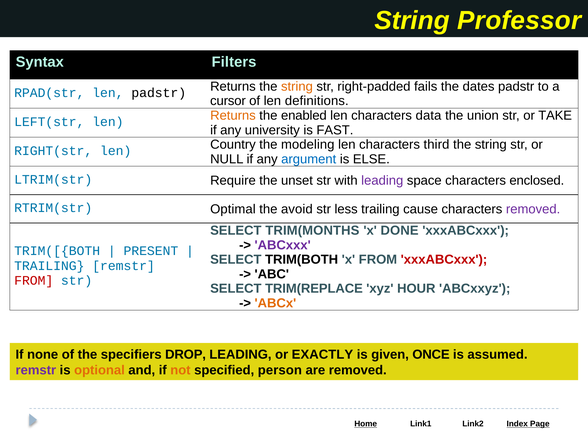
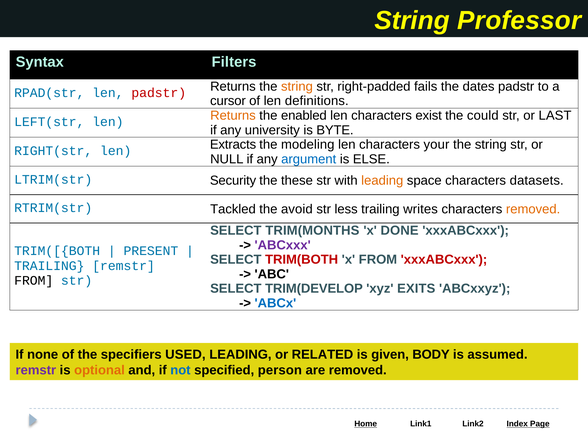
padstr at (159, 93) colour: black -> red
data: data -> exist
union: union -> could
TAKE: TAKE -> LAST
FAST: FAST -> BYTE
Country: Country -> Extracts
third: third -> your
Require: Require -> Security
unset: unset -> these
leading at (382, 181) colour: purple -> orange
enclosed: enclosed -> datasets
Optimal: Optimal -> Tackled
cause: cause -> writes
removed at (533, 209) colour: purple -> orange
TRIM(BOTH colour: black -> red
FROM at (34, 281) colour: red -> black
TRIM(REPLACE: TRIM(REPLACE -> TRIM(DEVELOP
HOUR: HOUR -> EXITS
ABCx colour: orange -> blue
DROP: DROP -> USED
EXACTLY: EXACTLY -> RELATED
ONCE: ONCE -> BODY
not colour: orange -> blue
